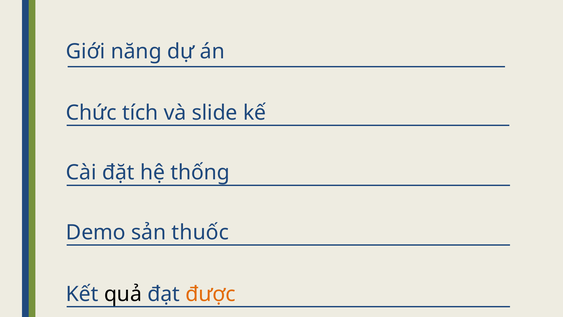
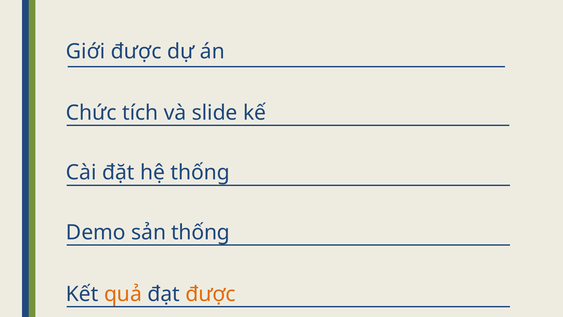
Giới năng: năng -> được
sản thuốc: thuốc -> thống
quả colour: black -> orange
